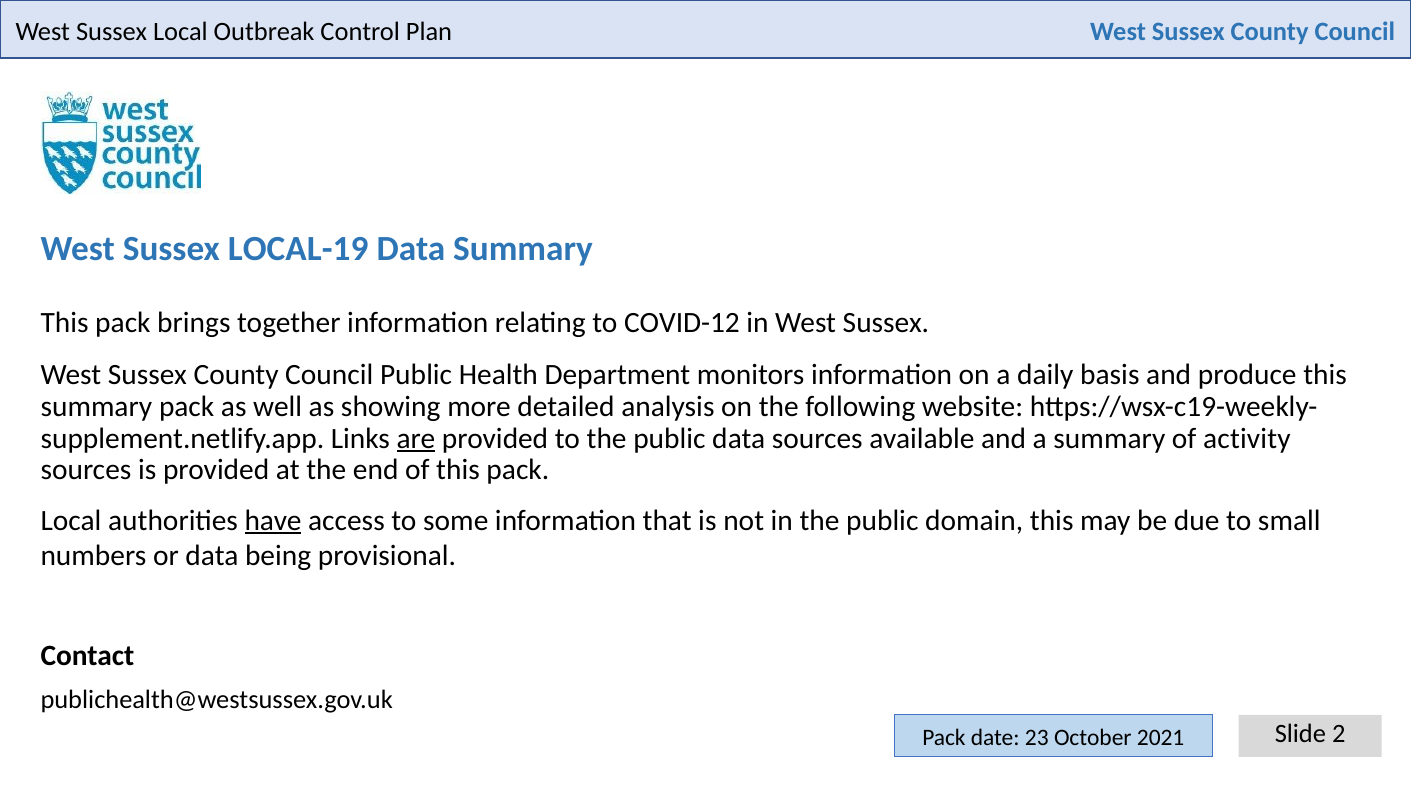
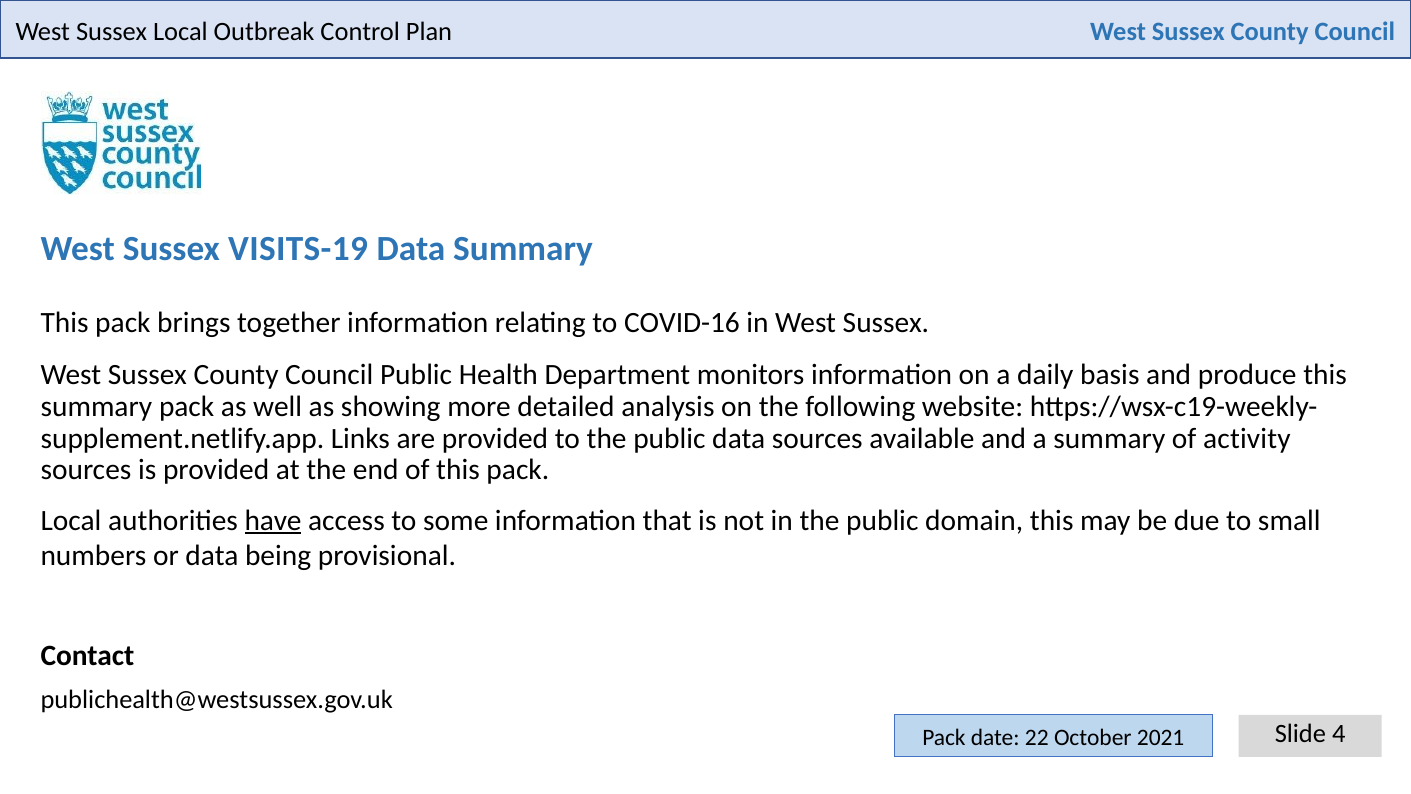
LOCAL-19: LOCAL-19 -> VISITS-19
COVID-12: COVID-12 -> COVID-16
are underline: present -> none
2: 2 -> 4
23: 23 -> 22
